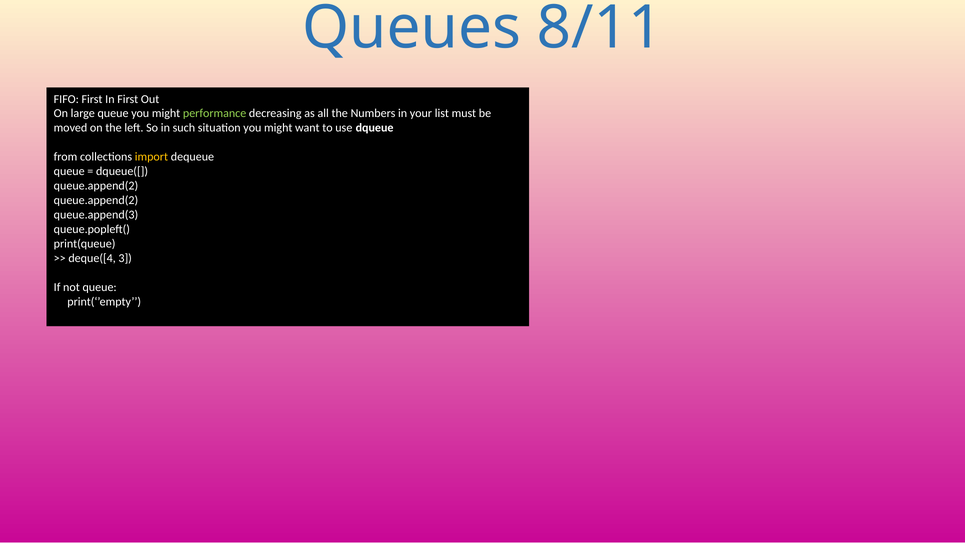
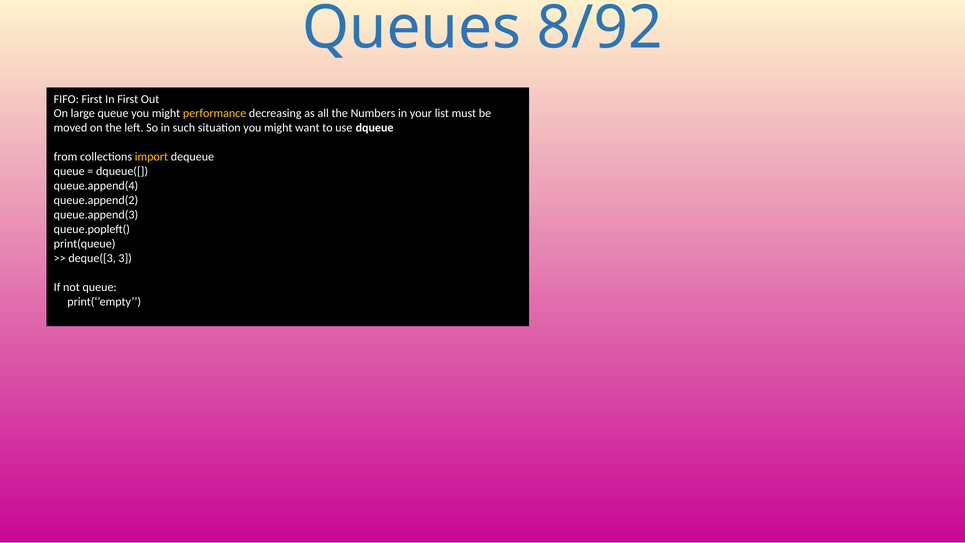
8/11: 8/11 -> 8/92
performance colour: light green -> yellow
queue.append(2 at (96, 186): queue.append(2 -> queue.append(4
deque([4: deque([4 -> deque([3
